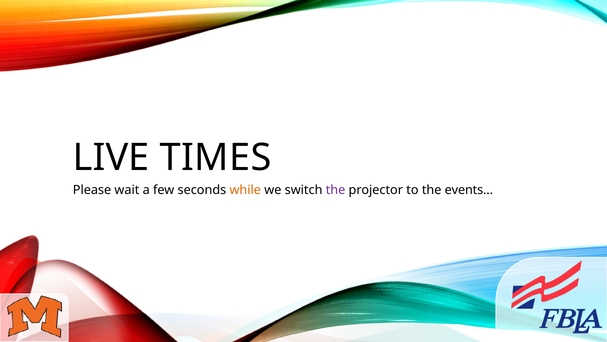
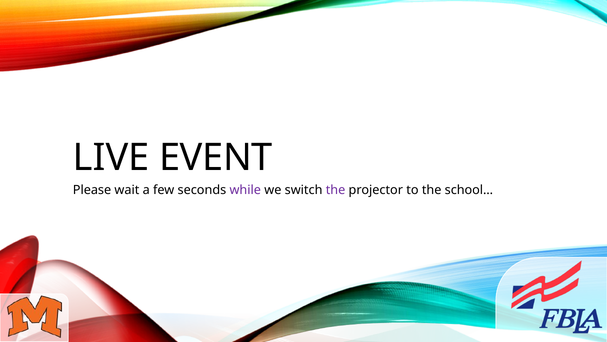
TIMES: TIMES -> EVENT
while colour: orange -> purple
events…: events… -> school…
